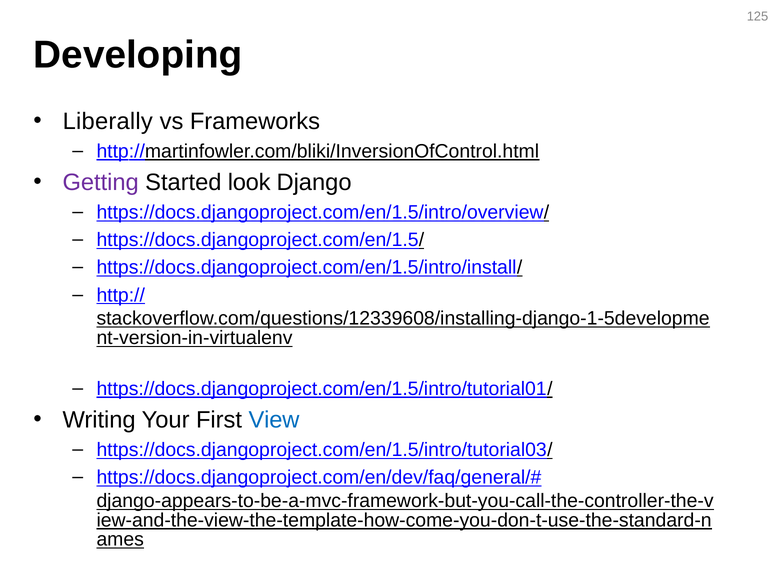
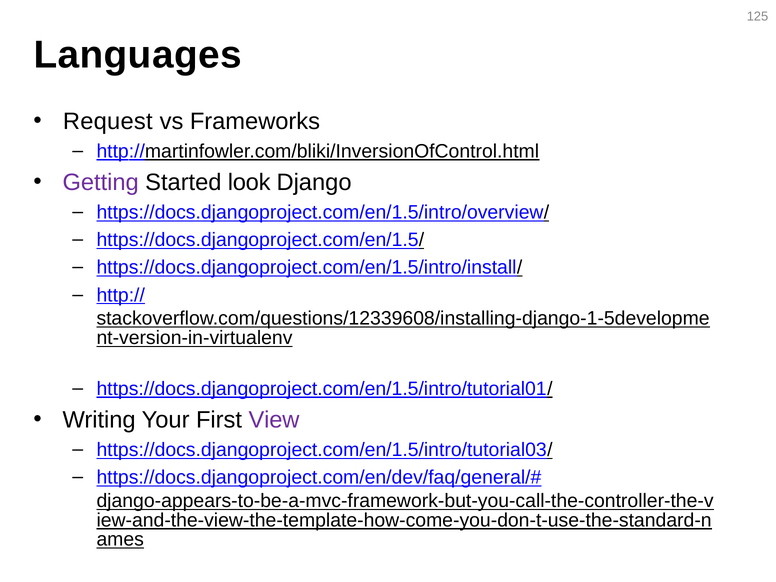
Developing: Developing -> Languages
Liberally: Liberally -> Request
View colour: blue -> purple
